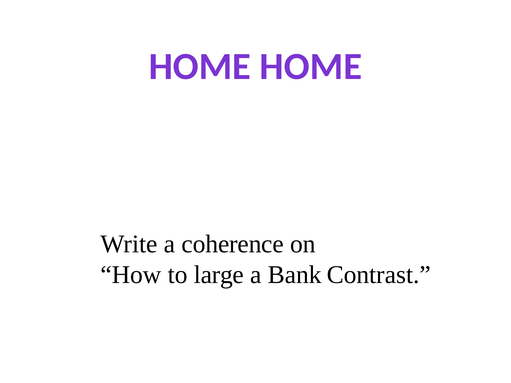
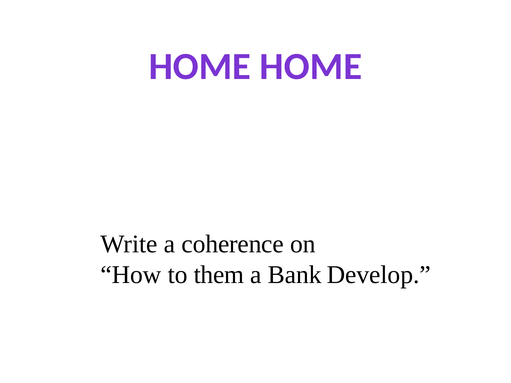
large: large -> them
Contrast: Contrast -> Develop
